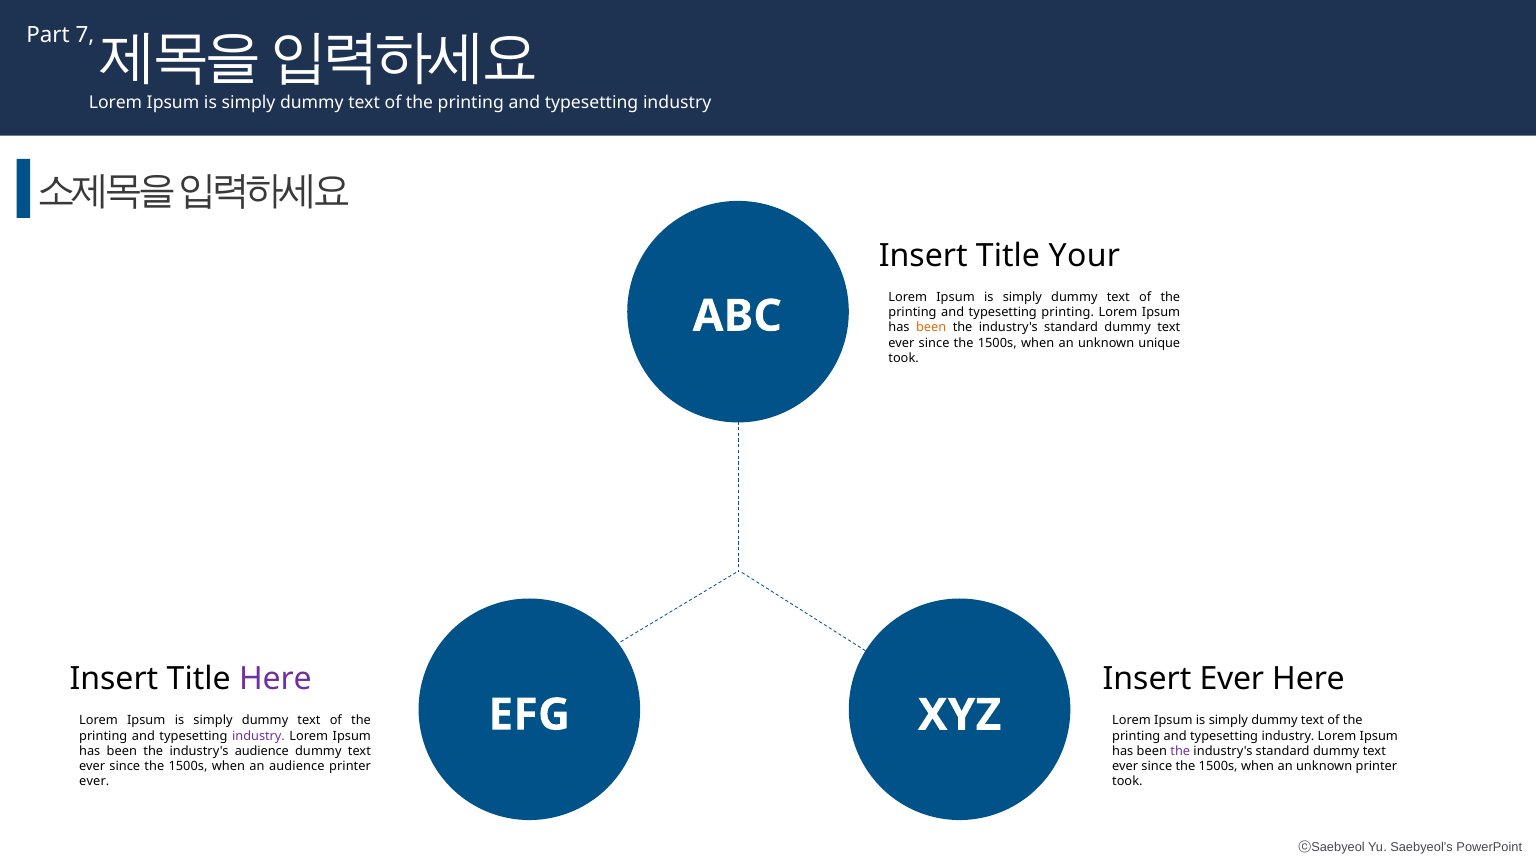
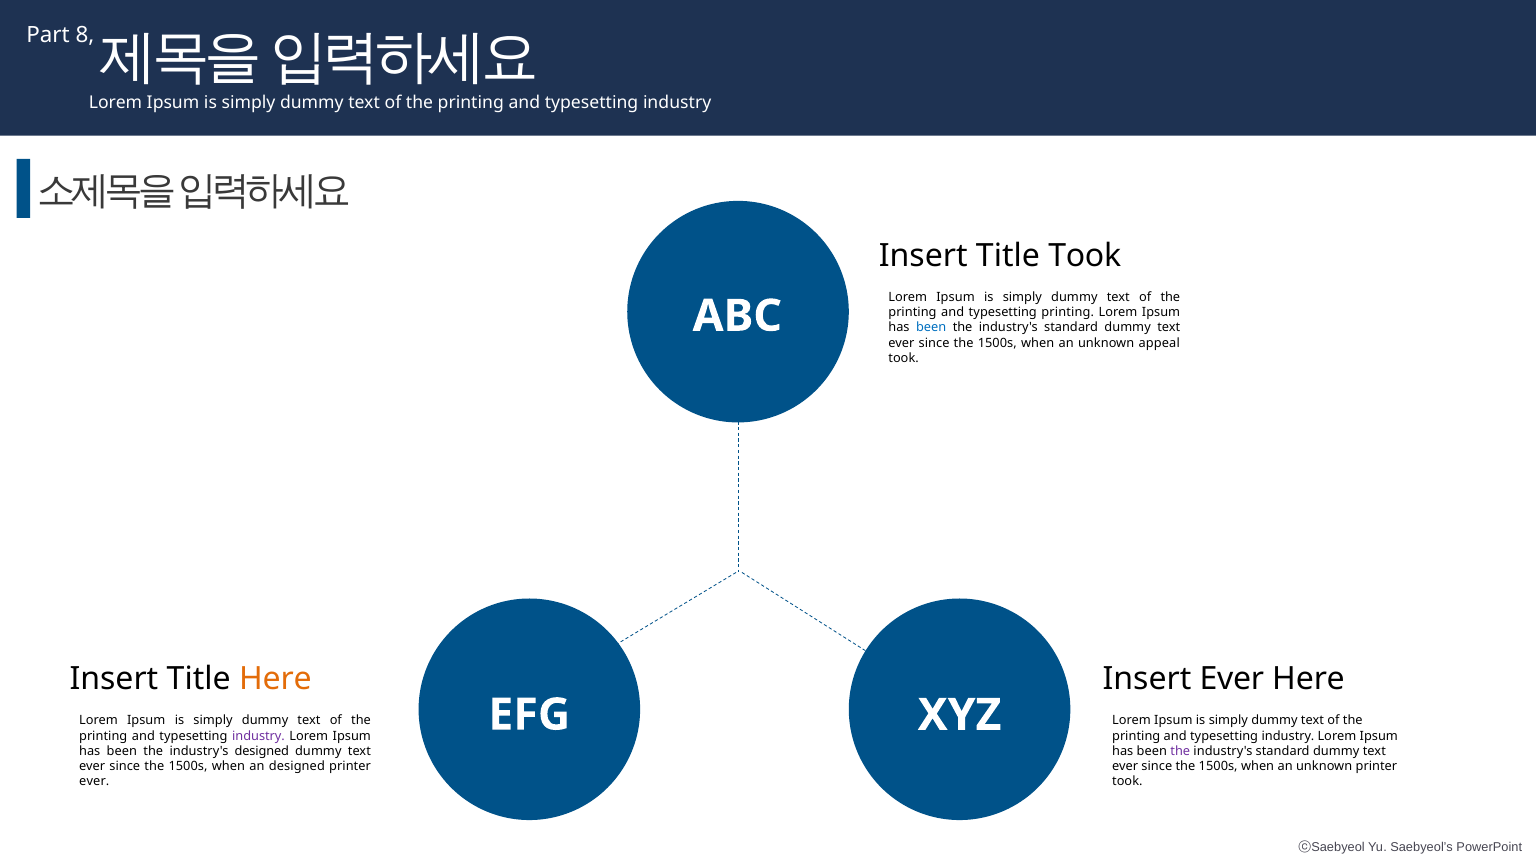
7: 7 -> 8
Title Your: Your -> Took
been at (931, 328) colour: orange -> blue
unique: unique -> appeal
Here at (275, 679) colour: purple -> orange
industry's audience: audience -> designed
an audience: audience -> designed
